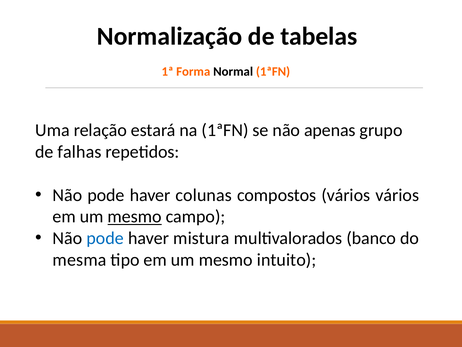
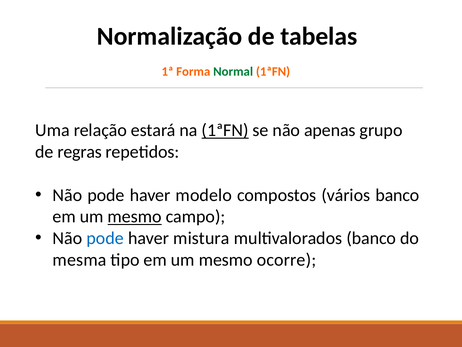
Normal colour: black -> green
1ªFN at (225, 130) underline: none -> present
falhas: falhas -> regras
colunas: colunas -> modelo
vários vários: vários -> banco
intuito: intuito -> ocorre
